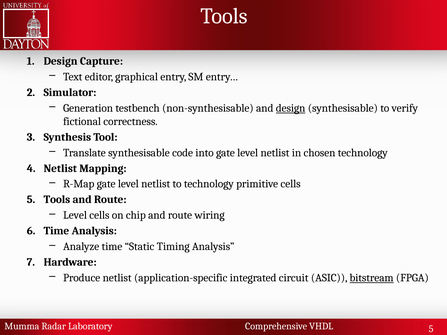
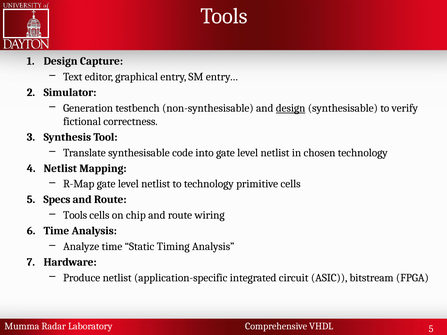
Tools at (57, 200): Tools -> Specs
Level at (75, 215): Level -> Tools
bitstream underline: present -> none
